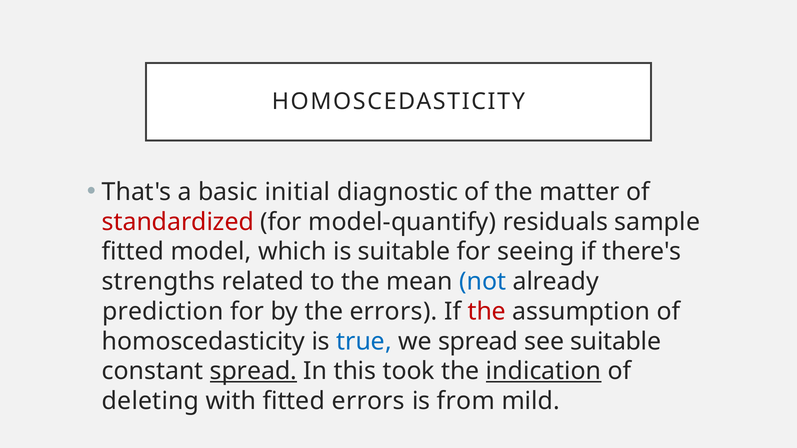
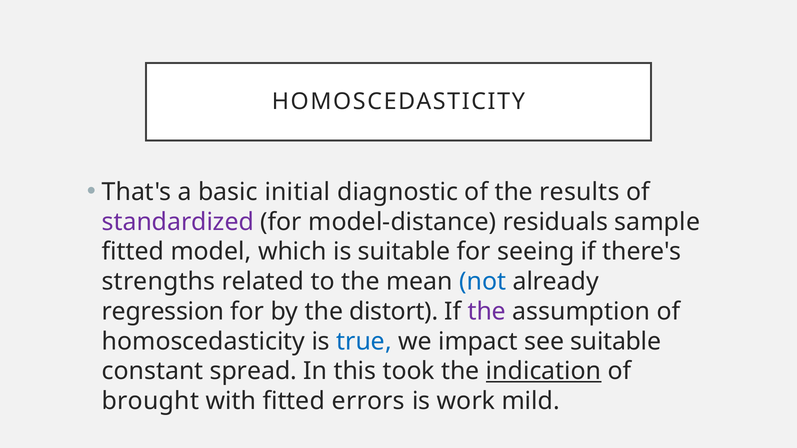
matter: matter -> results
standardized colour: red -> purple
model-quantify: model-quantify -> model-distance
prediction: prediction -> regression
the errors: errors -> distort
the at (487, 312) colour: red -> purple
we spread: spread -> impact
spread at (253, 371) underline: present -> none
deleting: deleting -> brought
from: from -> work
